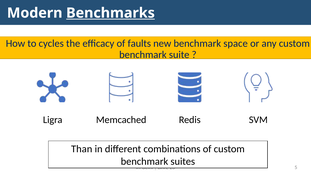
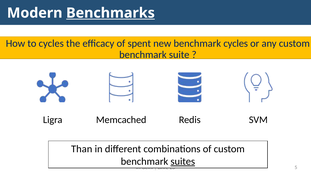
faults: faults -> spent
benchmark space: space -> cycles
suites underline: none -> present
